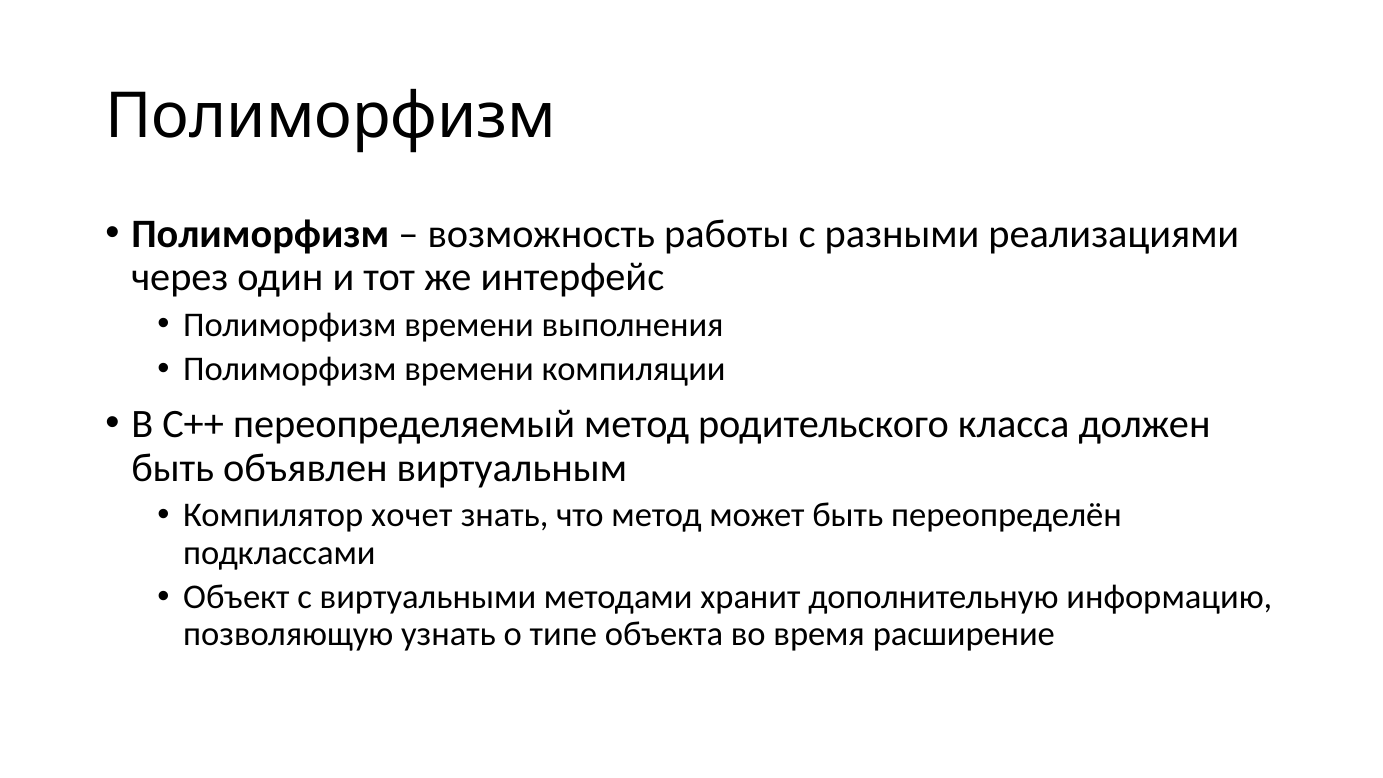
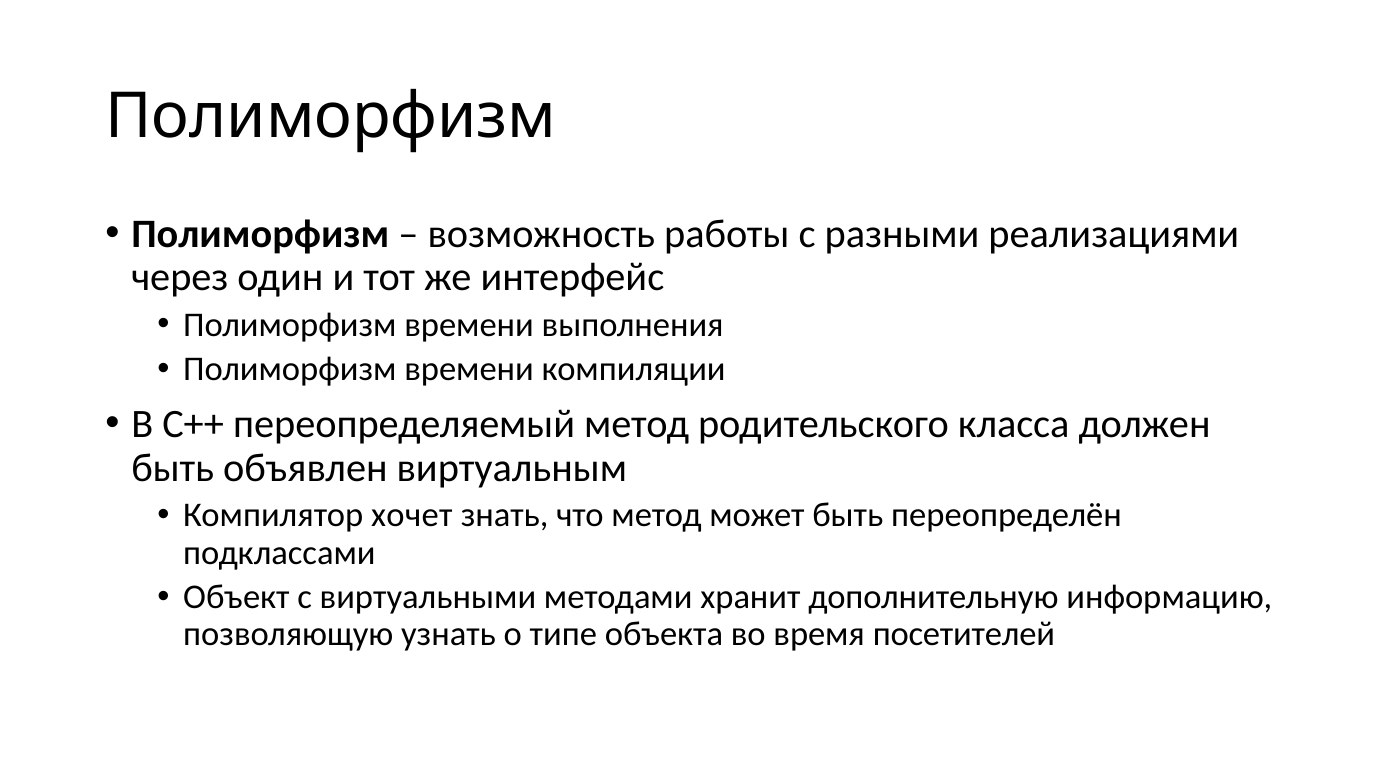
расширение: расширение -> посетителей
